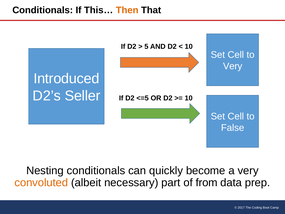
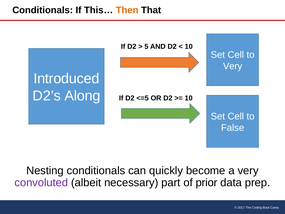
Seller: Seller -> Along
convoluted colour: orange -> purple
from: from -> prior
